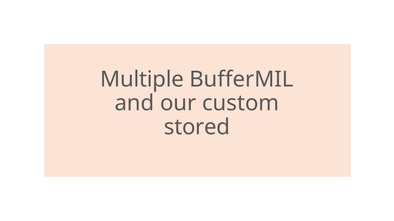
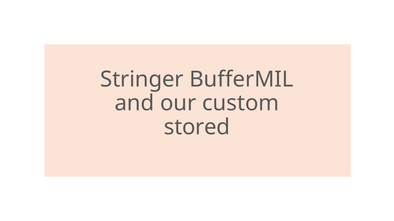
Multiple: Multiple -> Stringer
